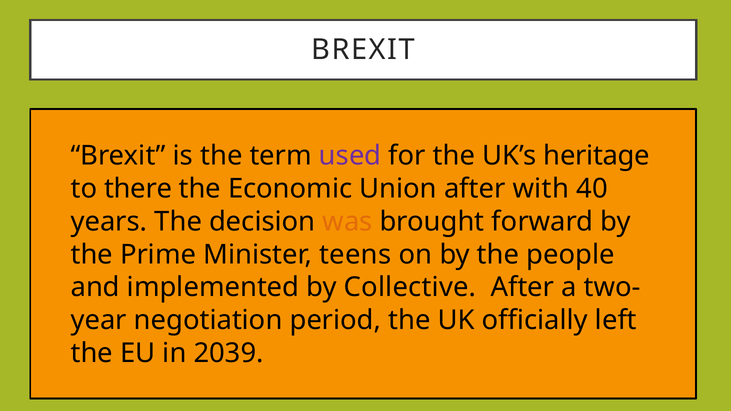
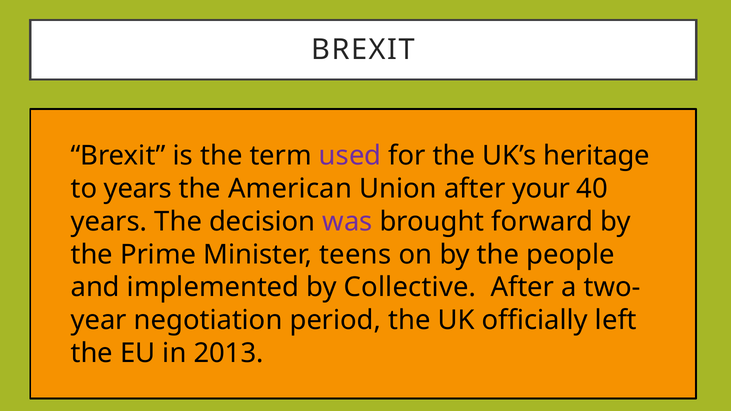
to there: there -> years
Economic: Economic -> American
with: with -> your
was colour: orange -> purple
2039: 2039 -> 2013
